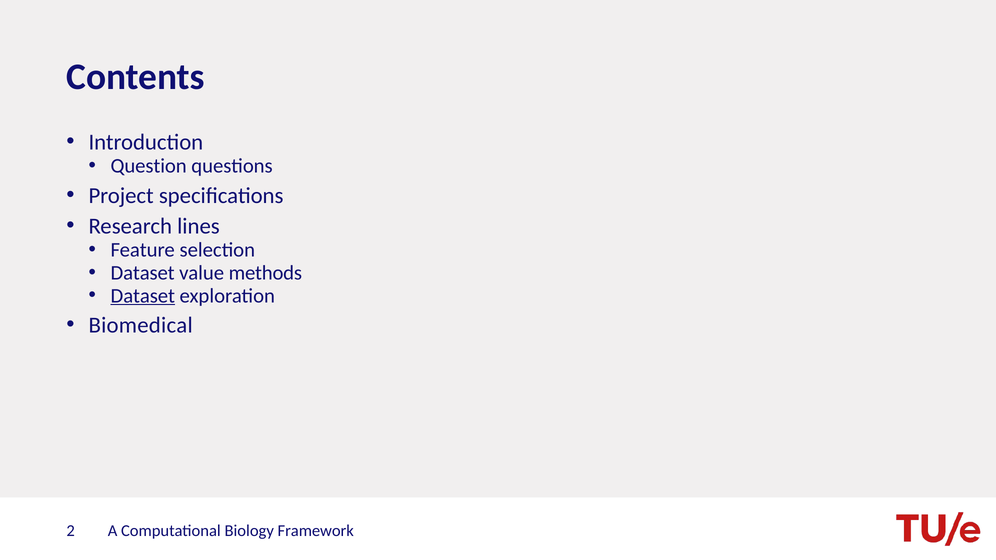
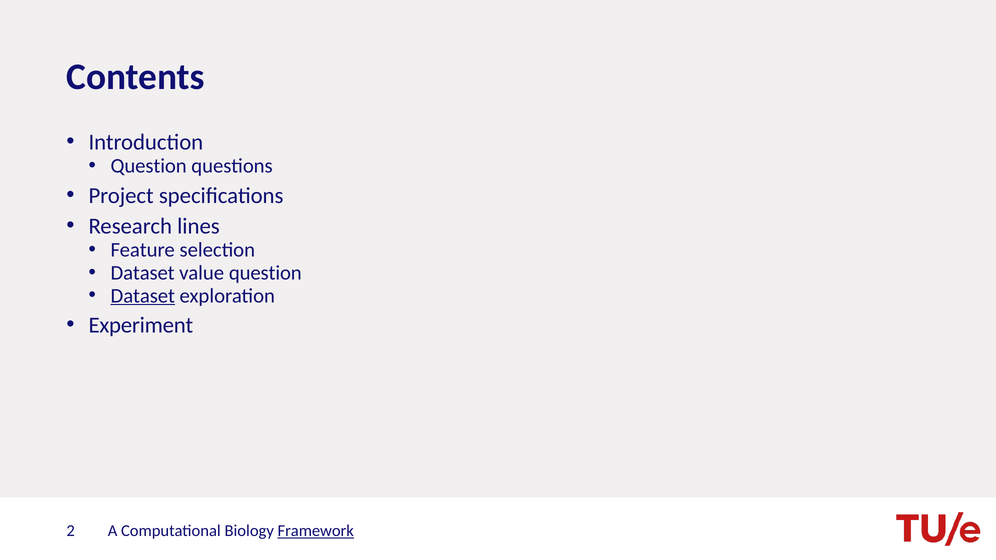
value methods: methods -> question
Biomedical: Biomedical -> Experiment
Framework underline: none -> present
